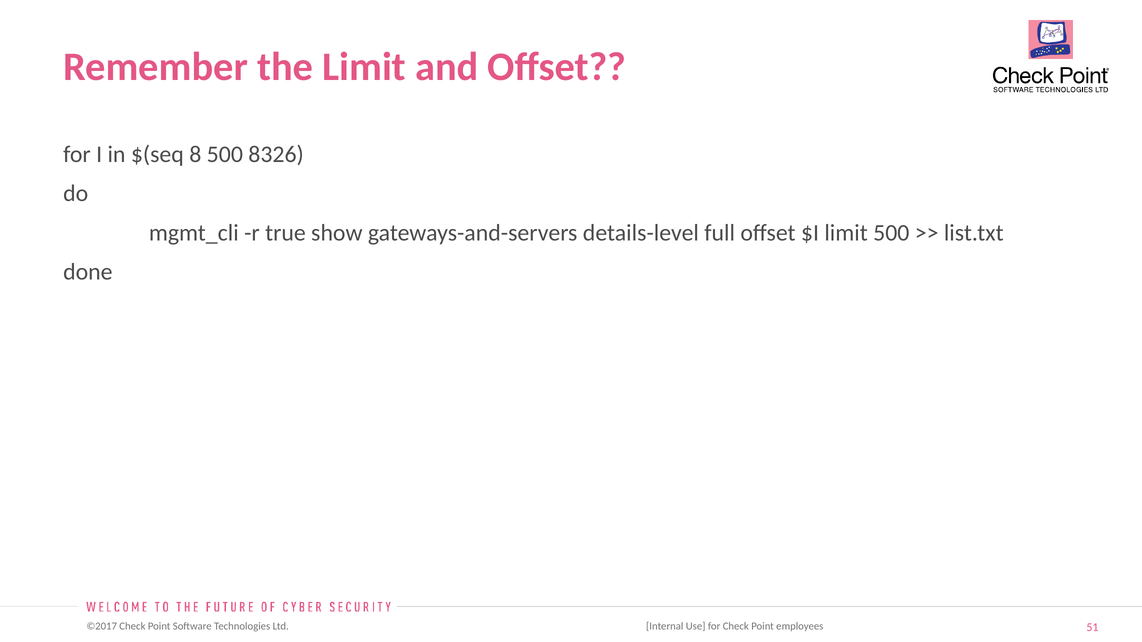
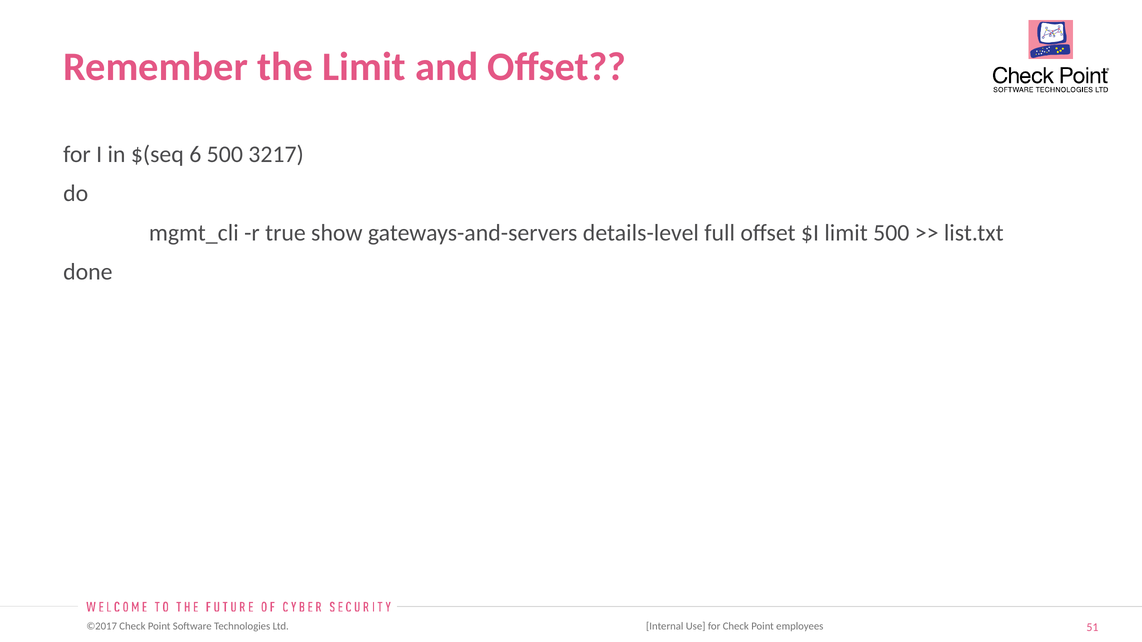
8: 8 -> 6
8326: 8326 -> 3217
